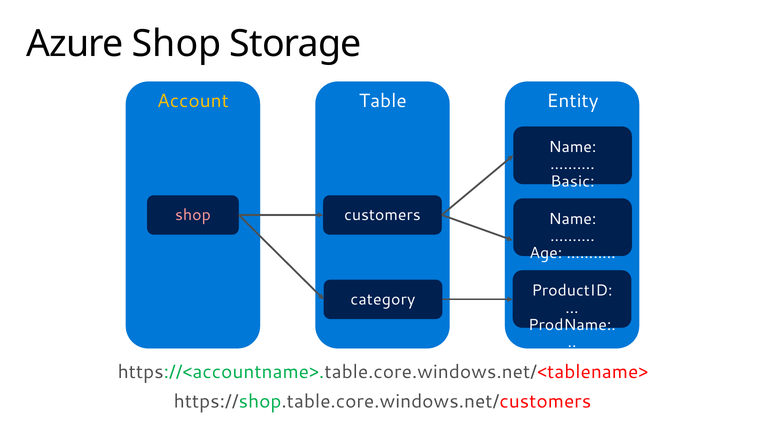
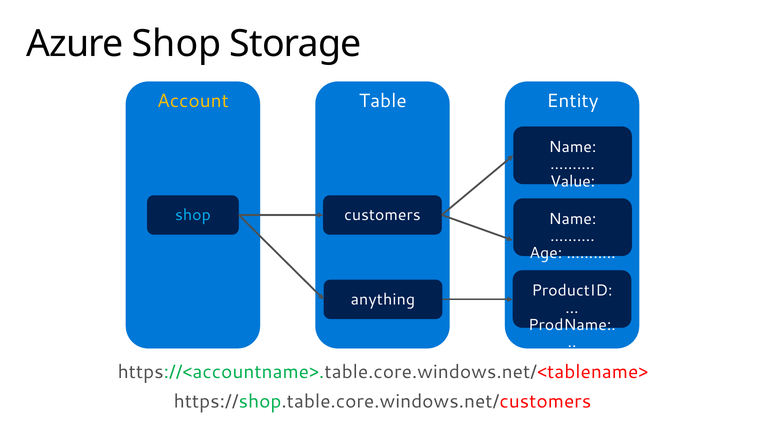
Basic: Basic -> Value
shop at (193, 215) colour: pink -> light blue
category: category -> anything
